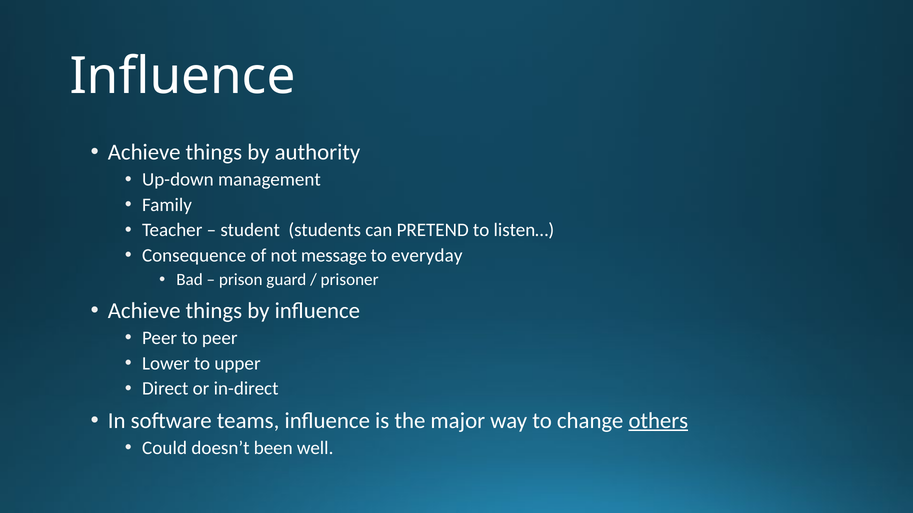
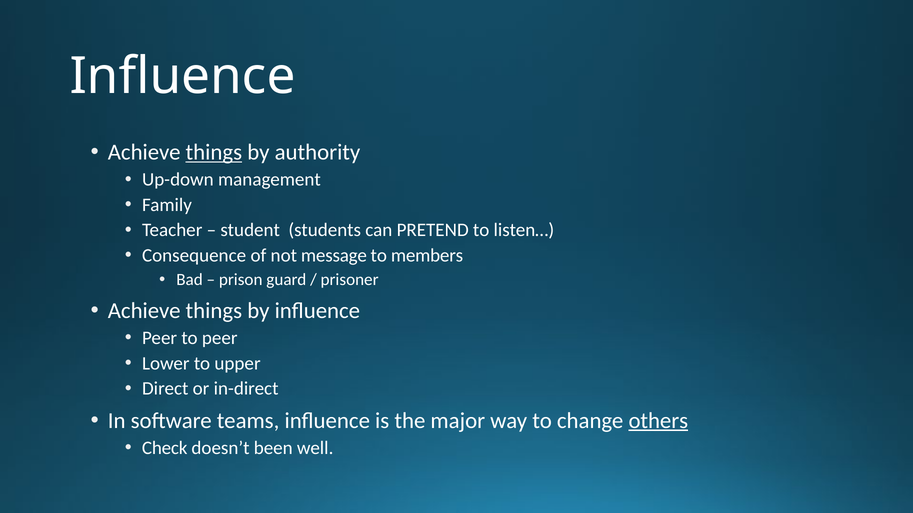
things at (214, 152) underline: none -> present
everyday: everyday -> members
Could: Could -> Check
